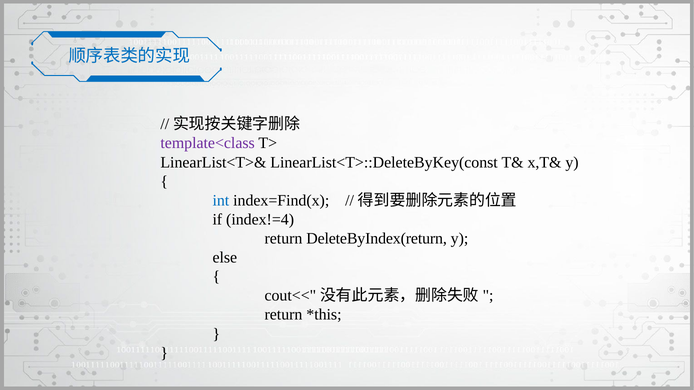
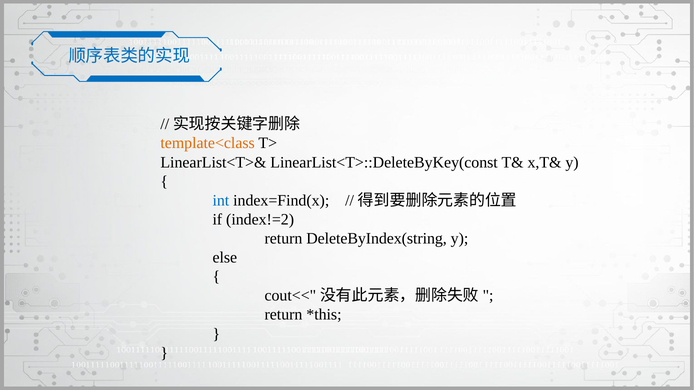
template<class colour: purple -> orange
index!=4: index!=4 -> index!=2
DeleteByIndex(return: DeleteByIndex(return -> DeleteByIndex(string
